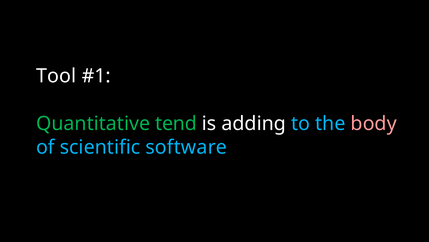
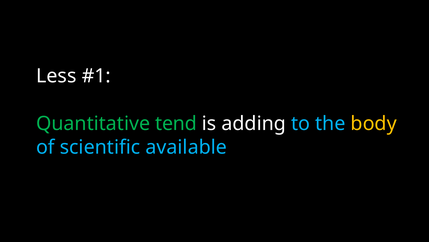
Tool: Tool -> Less
body colour: pink -> yellow
software: software -> available
